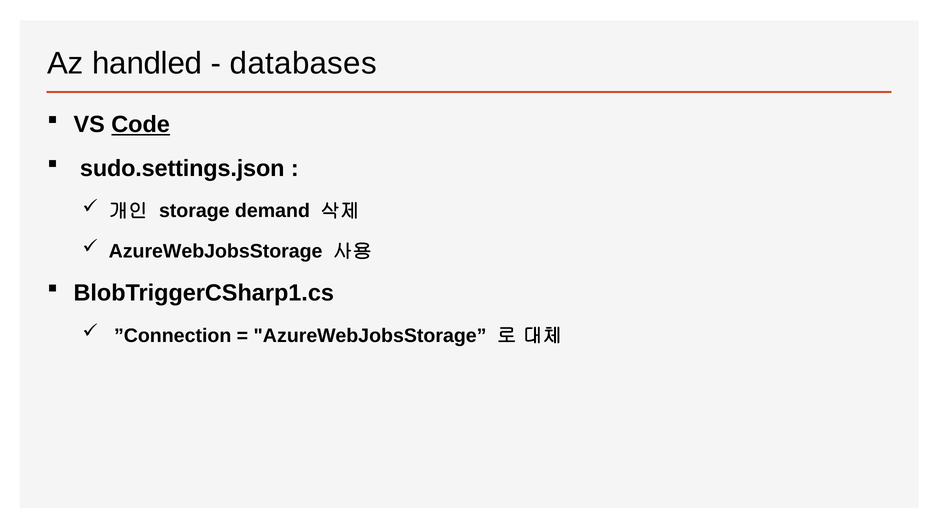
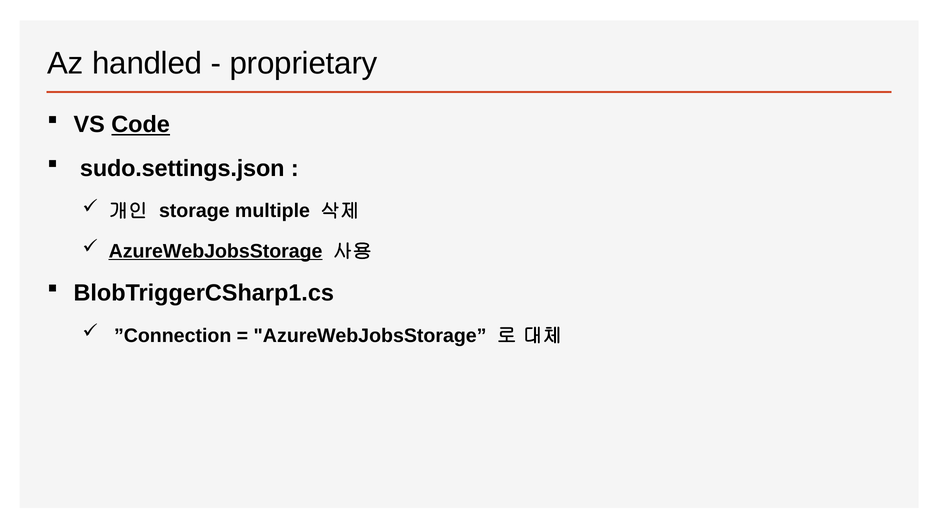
databases: databases -> proprietary
demand: demand -> multiple
AzureWebJobsStorage at (216, 251) underline: none -> present
